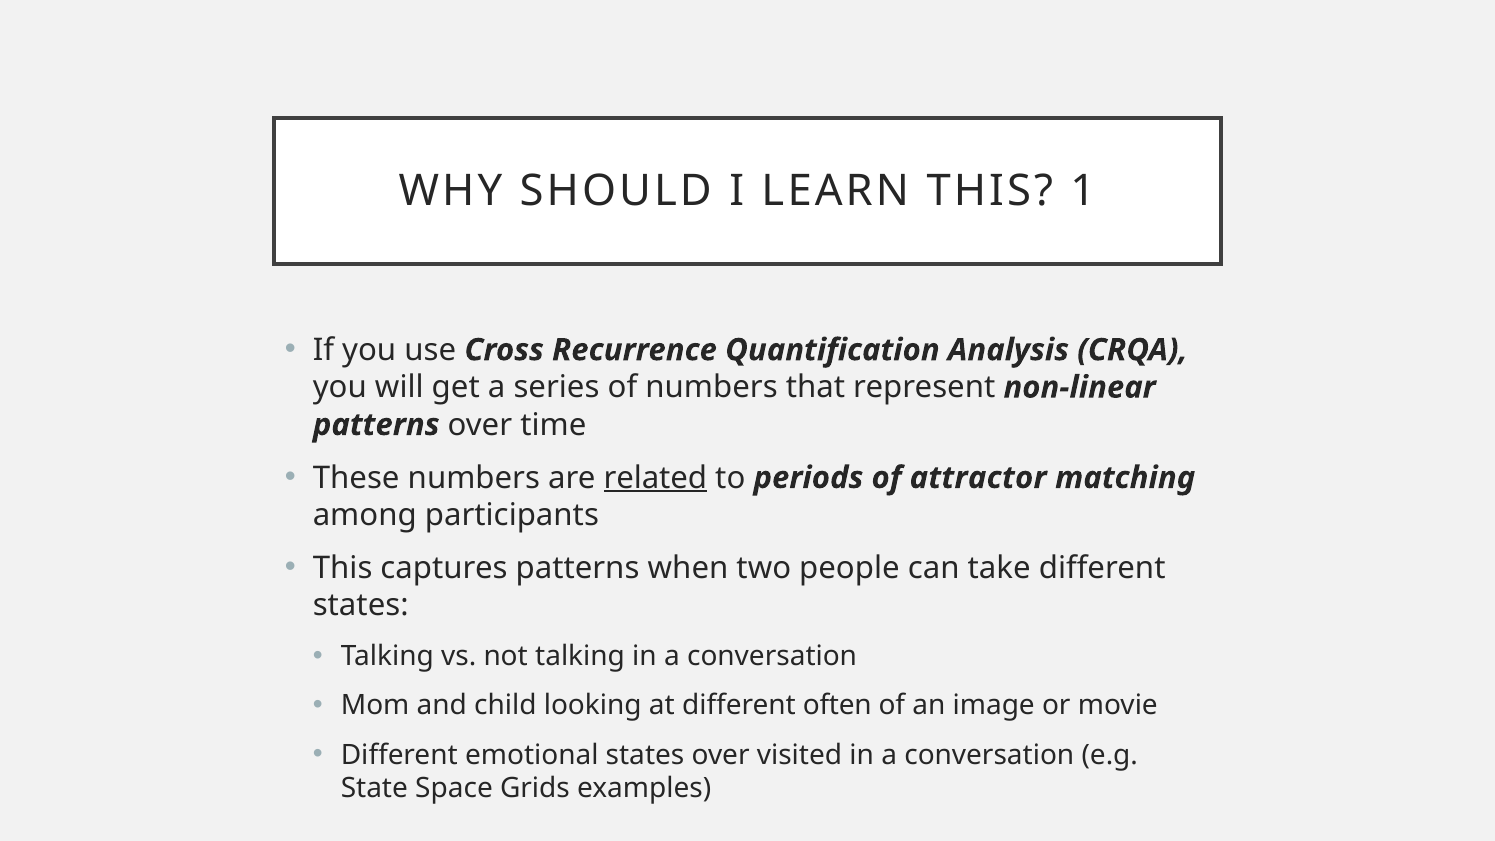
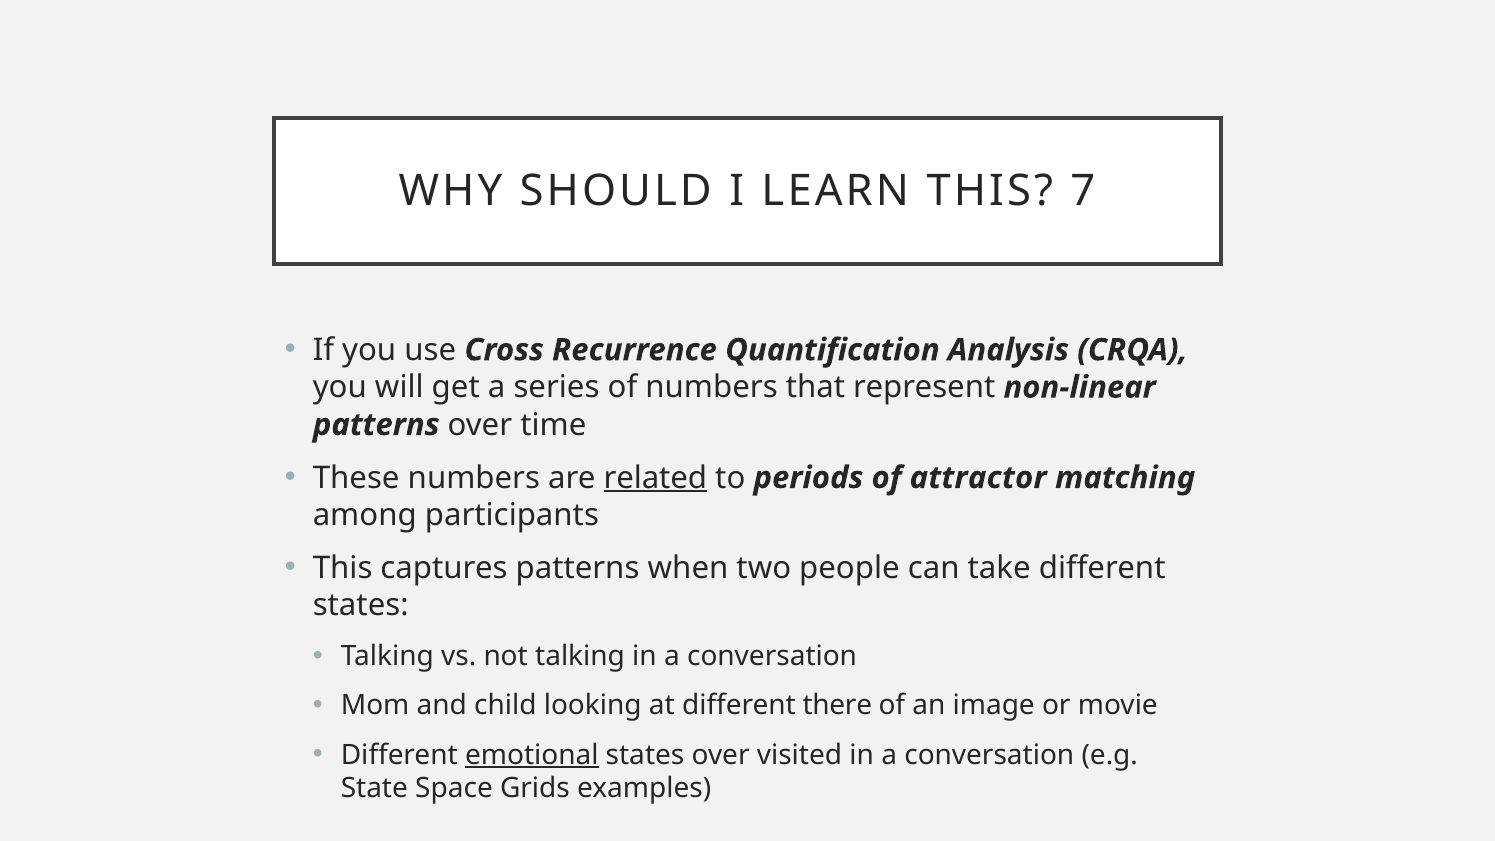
1: 1 -> 7
often: often -> there
emotional underline: none -> present
